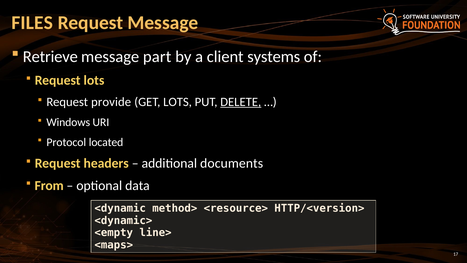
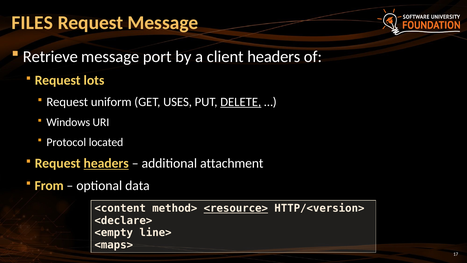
part: part -> port
client systems: systems -> headers
provide: provide -> uniform
GET LOTS: LOTS -> USES
headers at (106, 163) underline: none -> present
documents: documents -> attachment
<dynamic: <dynamic -> <content
<resource> underline: none -> present
<dynamic>: <dynamic> -> <declare>
